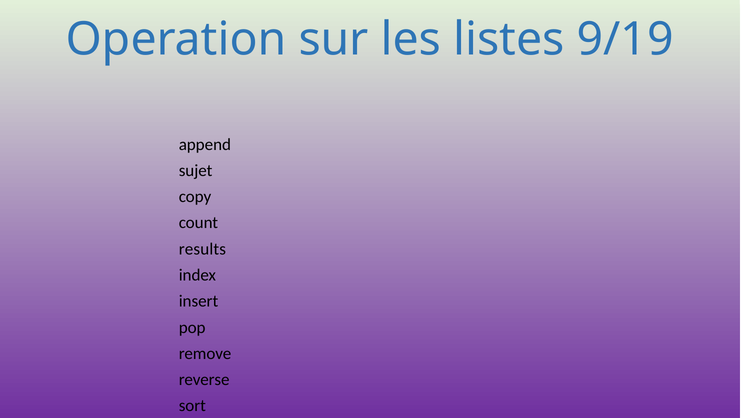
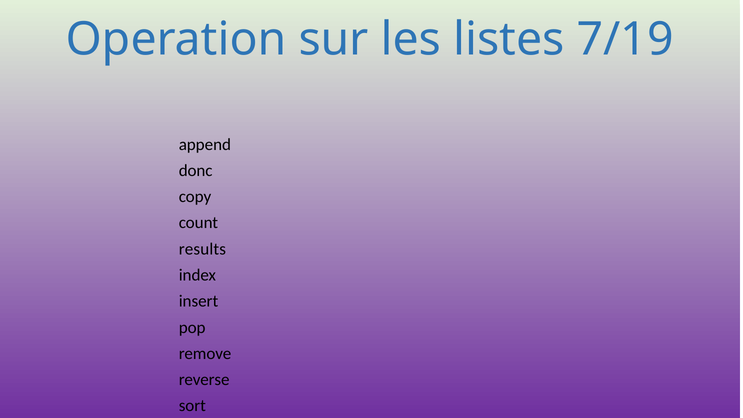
9/19: 9/19 -> 7/19
sujet: sujet -> donc
